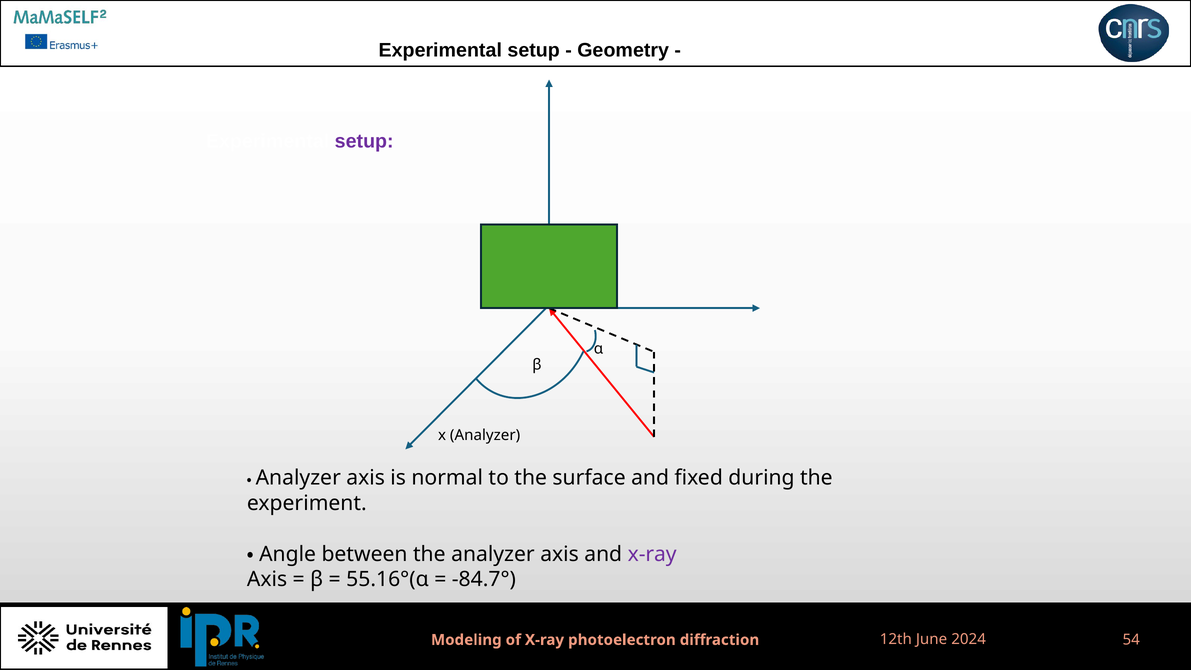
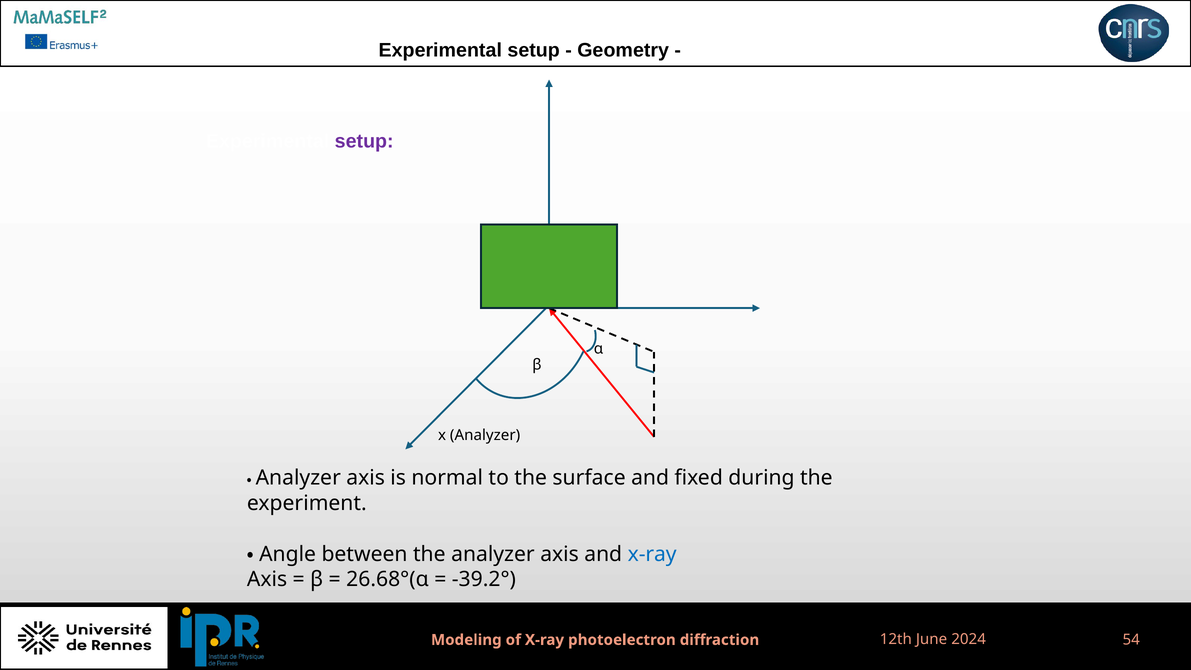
x-ray at (652, 554) colour: purple -> blue
55.16°(α: 55.16°(α -> 26.68°(α
-84.7°: -84.7° -> -39.2°
